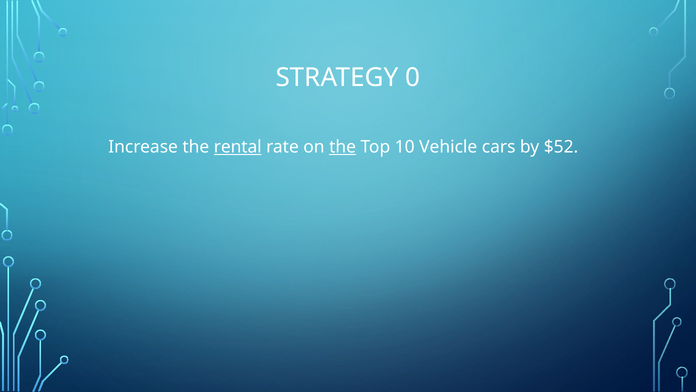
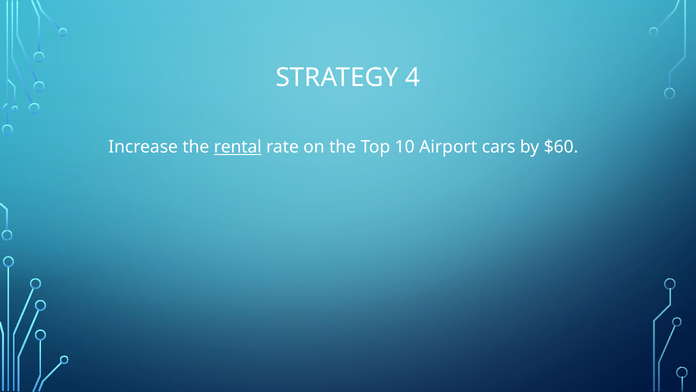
0: 0 -> 4
the at (343, 147) underline: present -> none
Vehicle: Vehicle -> Airport
$52: $52 -> $60
